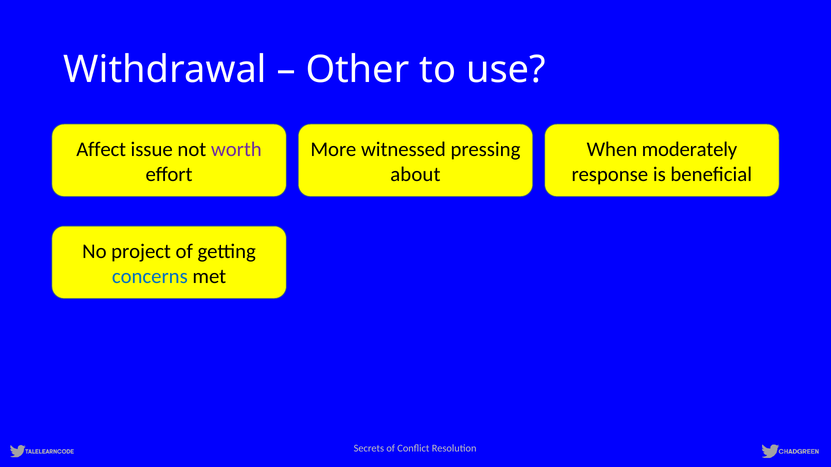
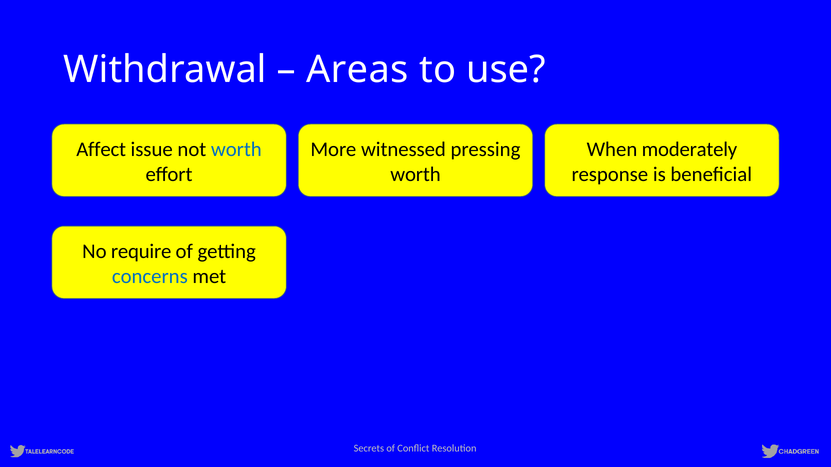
Other: Other -> Areas
worth at (236, 149) colour: purple -> blue
about at (415, 174): about -> worth
project: project -> require
